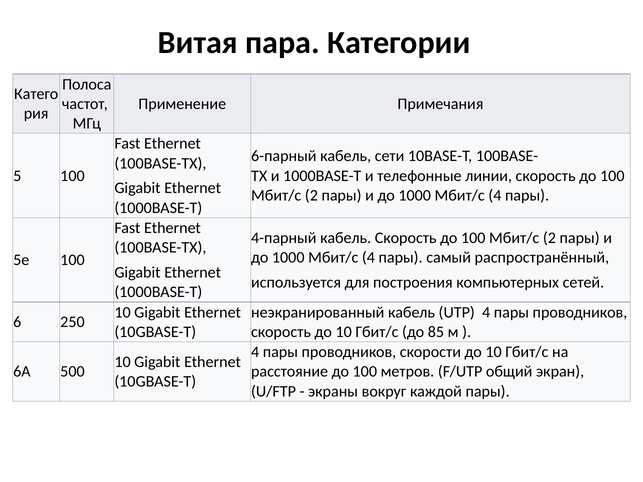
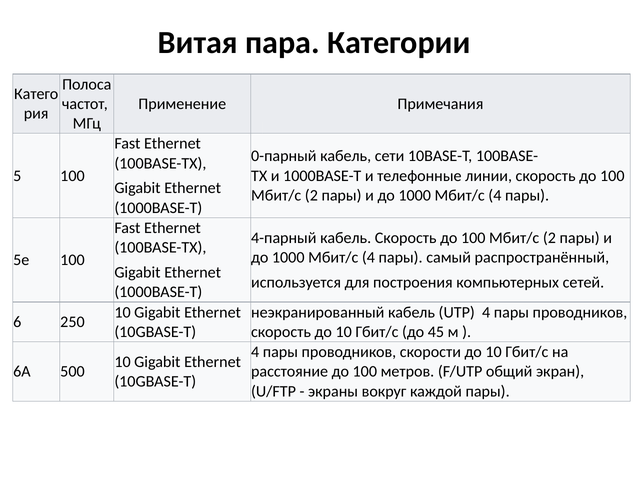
6-парный: 6-парный -> 0-парный
85: 85 -> 45
